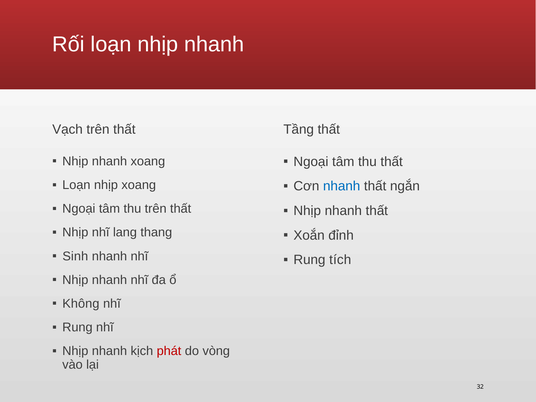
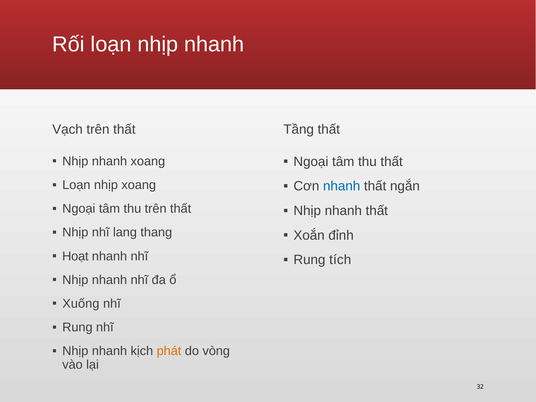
Sinh: Sinh -> Hoạt
Không: Không -> Xuống
phát colour: red -> orange
